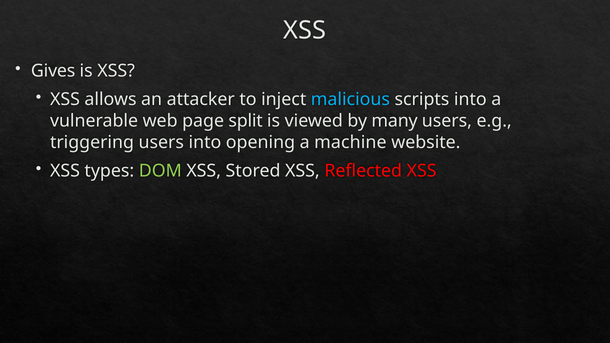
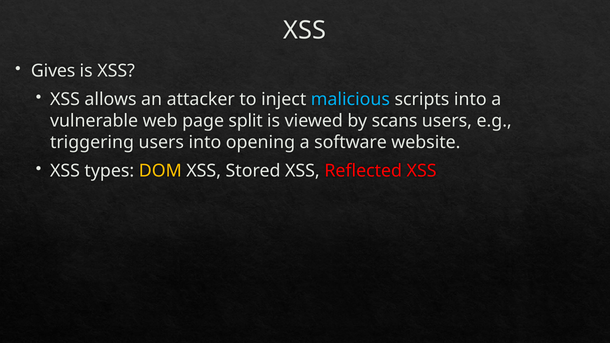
many: many -> scans
machine: machine -> software
DOM colour: light green -> yellow
